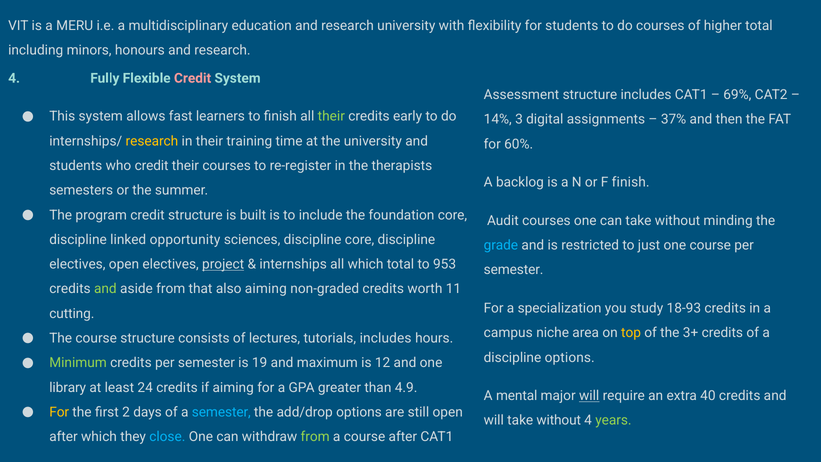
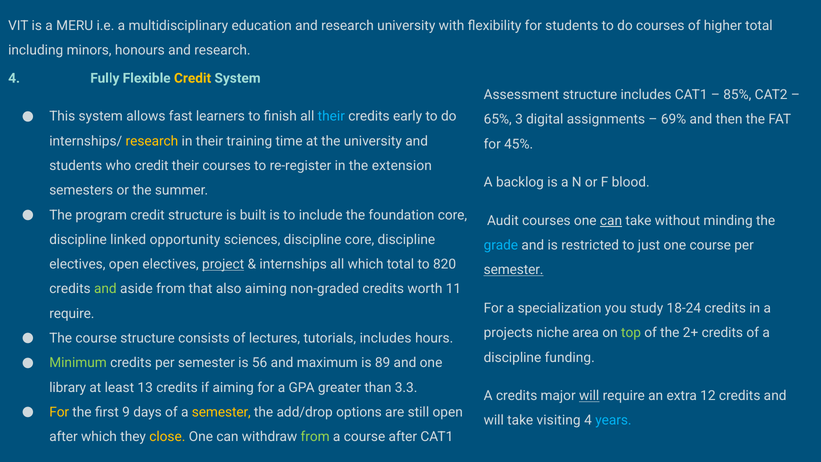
Credit at (193, 78) colour: pink -> yellow
69%: 69% -> 85%
their at (331, 116) colour: light green -> light blue
14%: 14% -> 65%
37%: 37% -> 69%
60%: 60% -> 45%
therapists: therapists -> extension
F finish: finish -> blood
can at (611, 221) underline: none -> present
953: 953 -> 820
semester at (514, 270) underline: none -> present
18-93: 18-93 -> 18-24
cutting at (72, 313): cutting -> require
campus: campus -> projects
top colour: yellow -> light green
3+: 3+ -> 2+
discipline options: options -> funding
19: 19 -> 56
12: 12 -> 89
24: 24 -> 13
4.9: 4.9 -> 3.3
A mental: mental -> credits
40: 40 -> 12
2: 2 -> 9
semester at (221, 412) colour: light blue -> yellow
will take without: without -> visiting
years colour: light green -> light blue
close colour: light blue -> yellow
